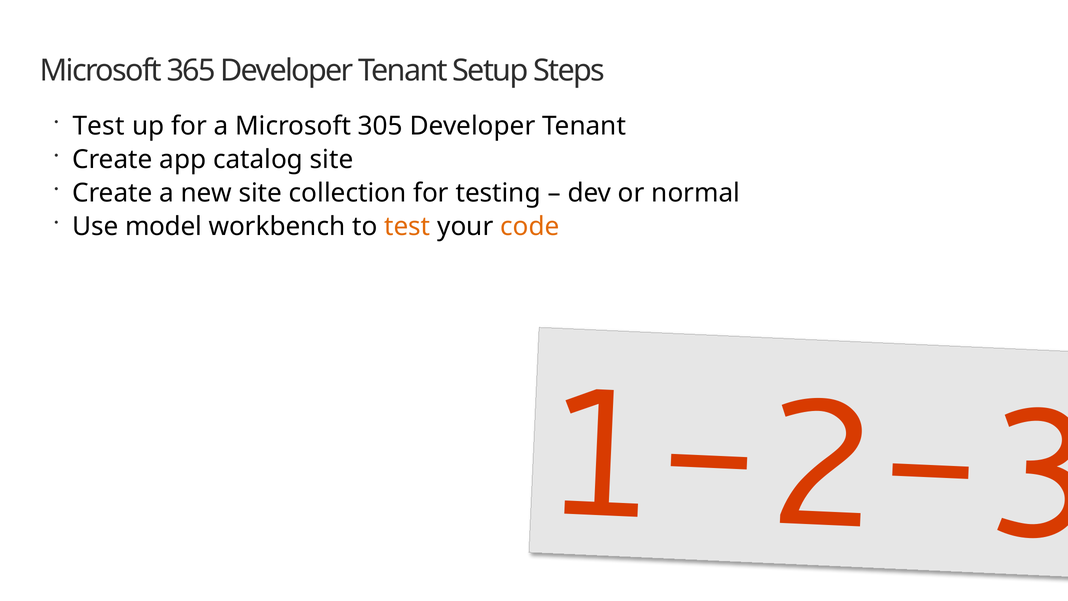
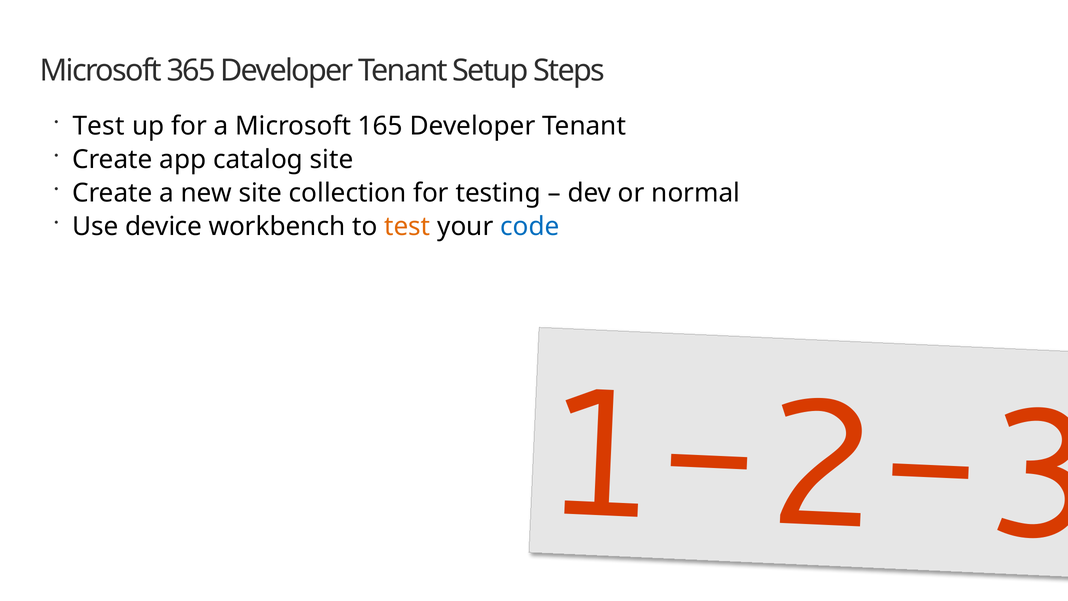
305: 305 -> 165
model: model -> device
code colour: orange -> blue
